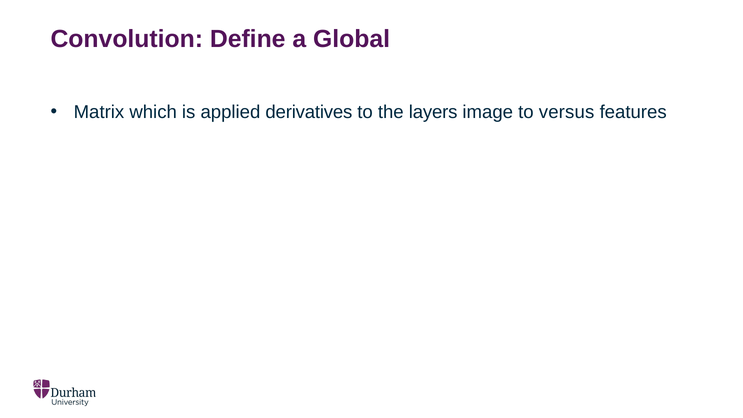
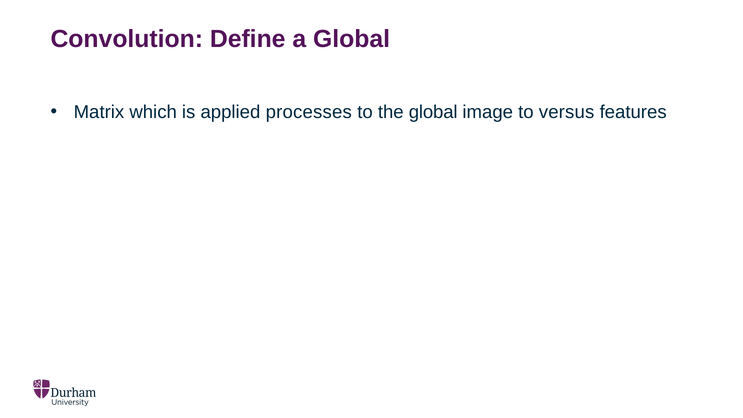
derivatives: derivatives -> processes
the layers: layers -> global
